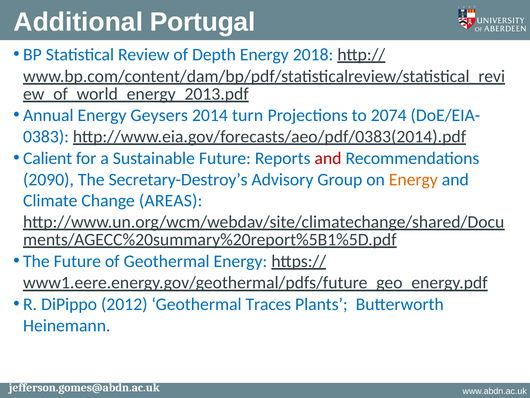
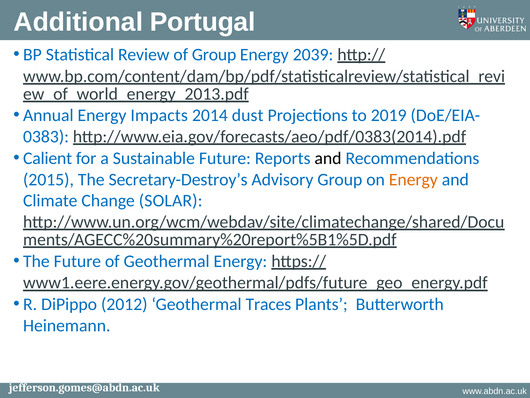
of Depth: Depth -> Group
2018: 2018 -> 2039
Geysers: Geysers -> Impacts
turn: turn -> dust
2074: 2074 -> 2019
and at (328, 158) colour: red -> black
2090: 2090 -> 2015
AREAS: AREAS -> SOLAR
